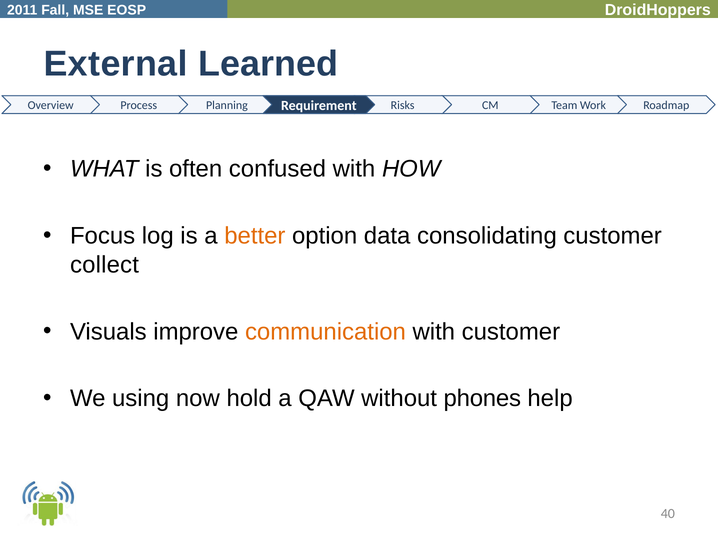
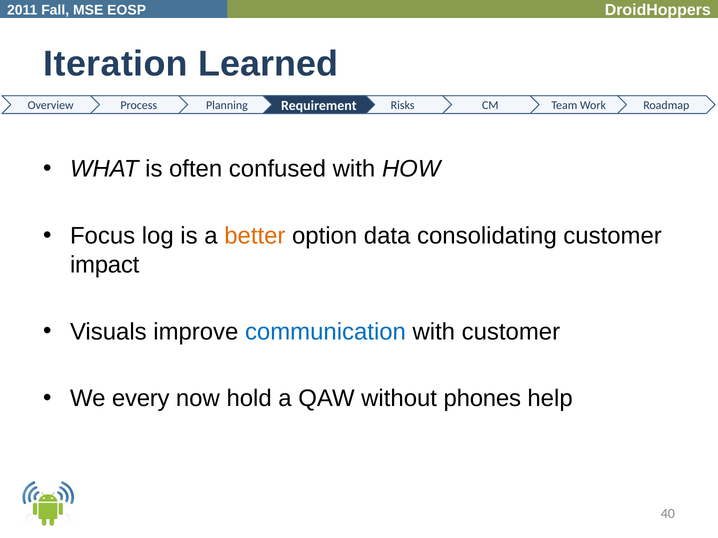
External: External -> Iteration
collect: collect -> impact
communication colour: orange -> blue
using: using -> every
